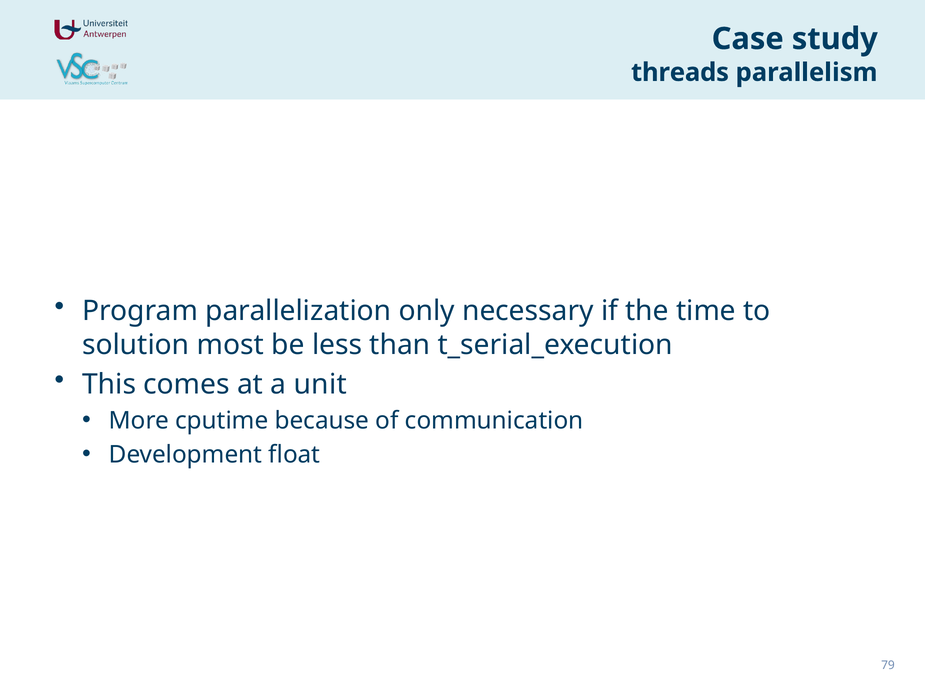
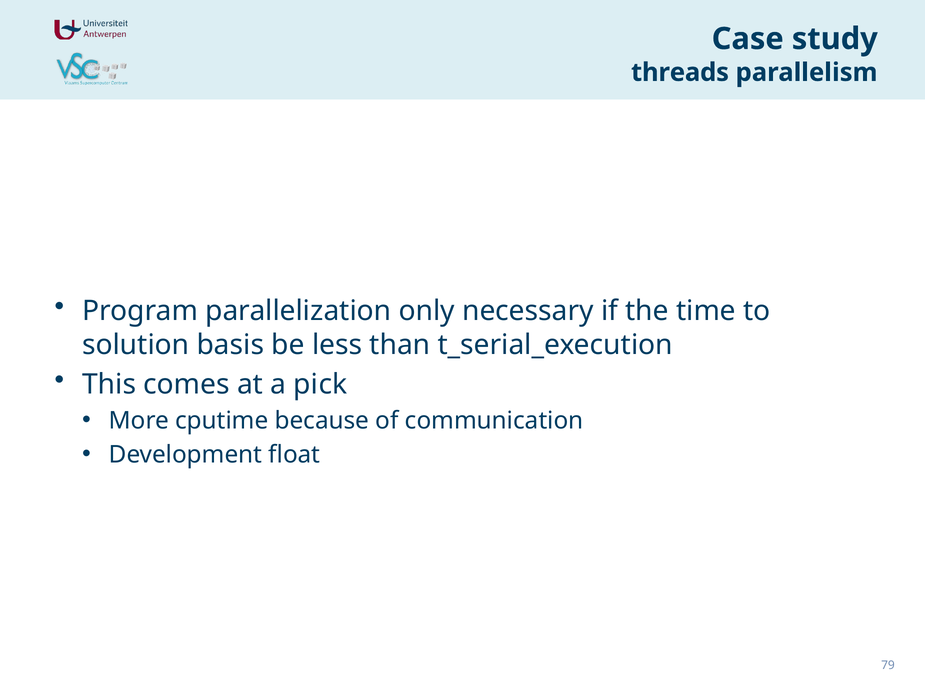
most: most -> basis
unit: unit -> pick
